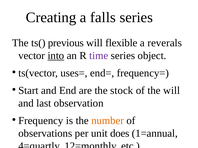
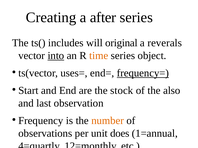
falls: falls -> after
previous: previous -> includes
flexible: flexible -> original
time colour: purple -> orange
frequency= underline: none -> present
the will: will -> also
